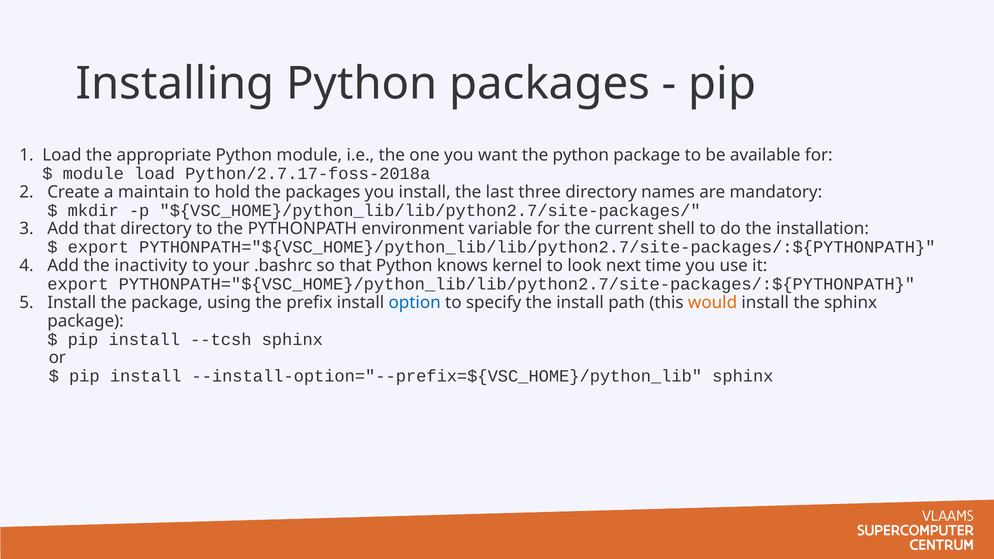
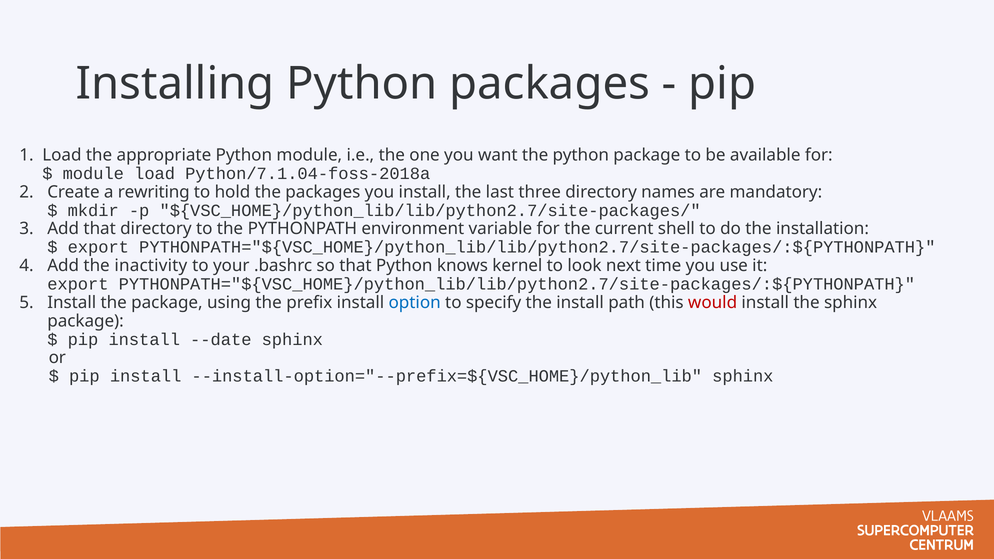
Python/2.7.17-foss-2018a: Python/2.7.17-foss-2018a -> Python/7.1.04-foss-2018a
maintain: maintain -> rewriting
would colour: orange -> red
--tcsh: --tcsh -> --date
